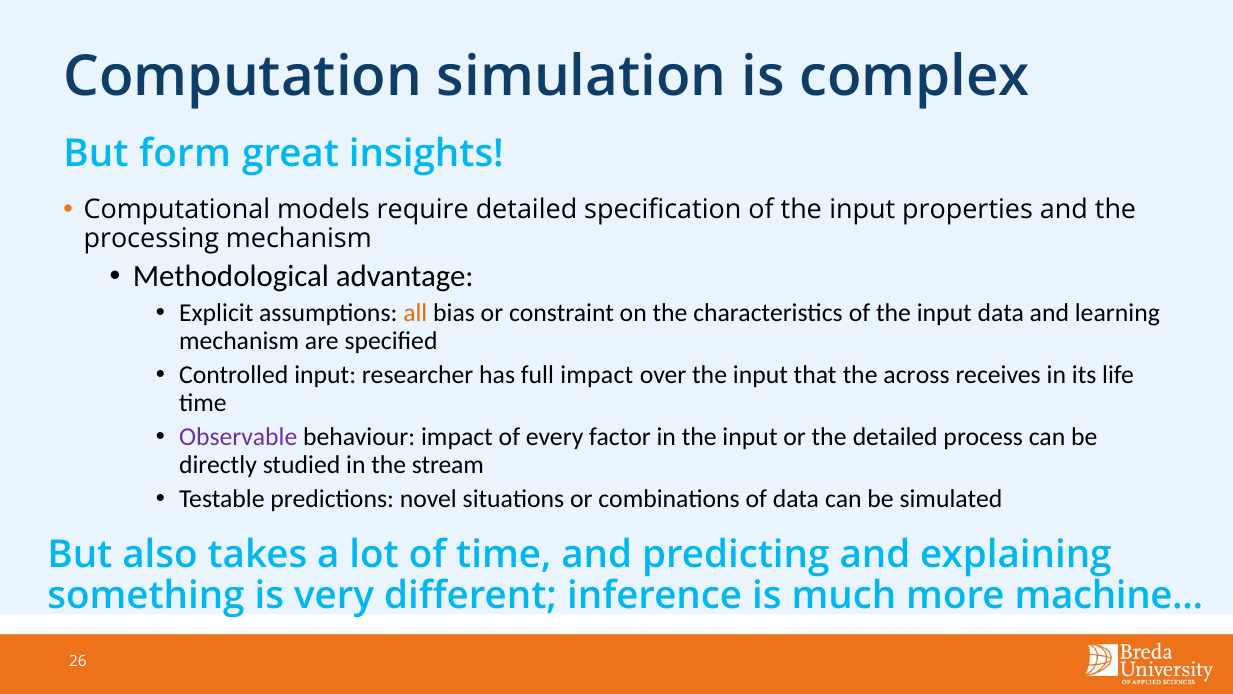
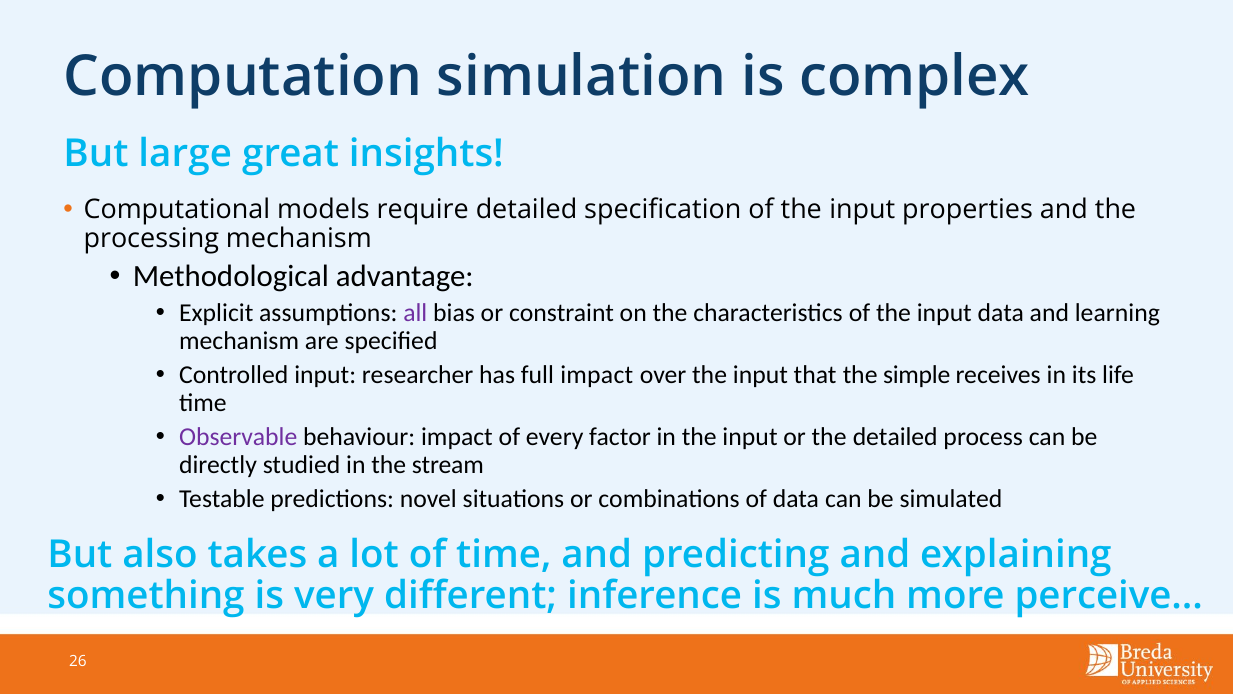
form: form -> large
all colour: orange -> purple
across: across -> simple
machine: machine -> perceive
